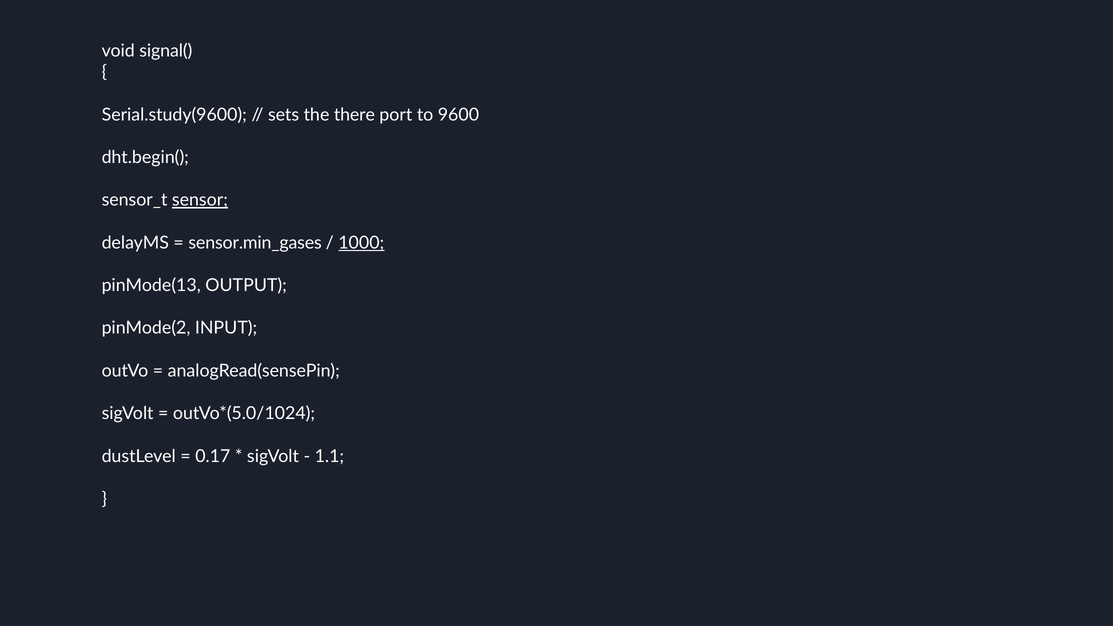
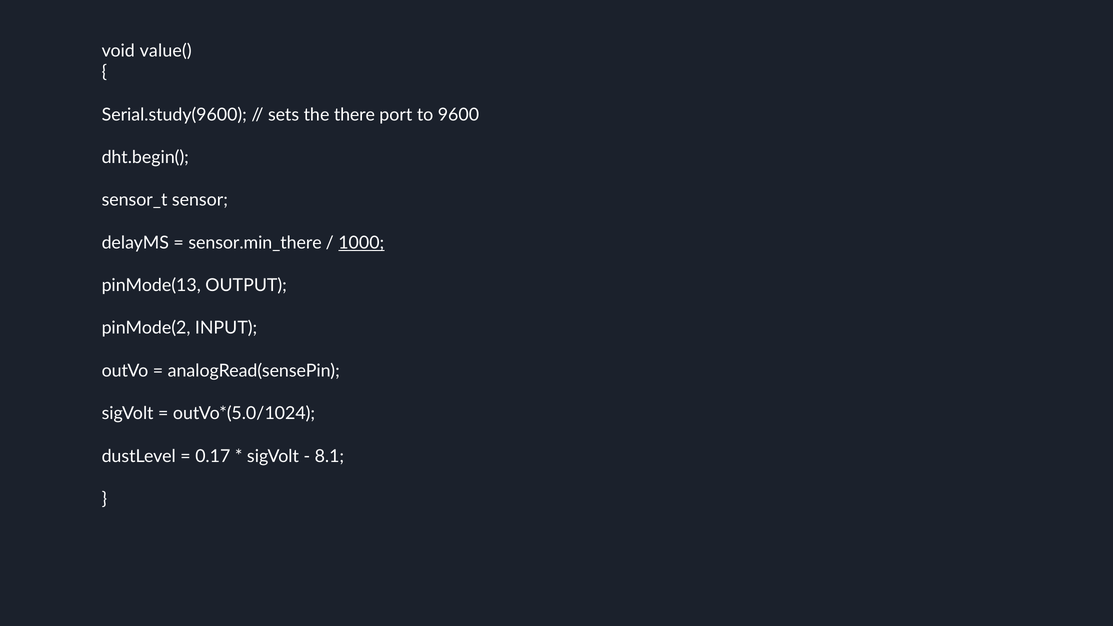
signal(: signal( -> value(
sensor underline: present -> none
sensor.min_gases: sensor.min_gases -> sensor.min_there
1.1: 1.1 -> 8.1
